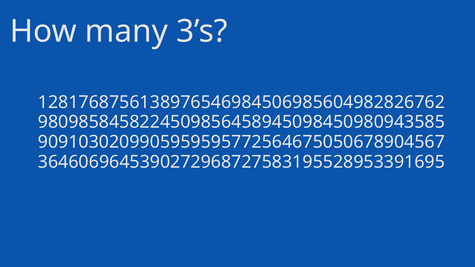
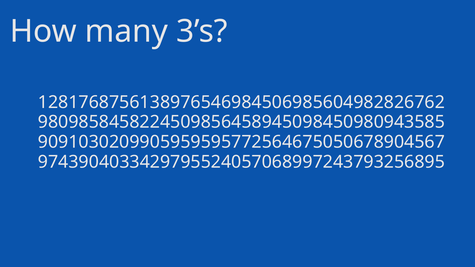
3646069645390272968727583195528953391695: 3646069645390272968727583195528953391695 -> 9743904033429795524057068997243793256895
